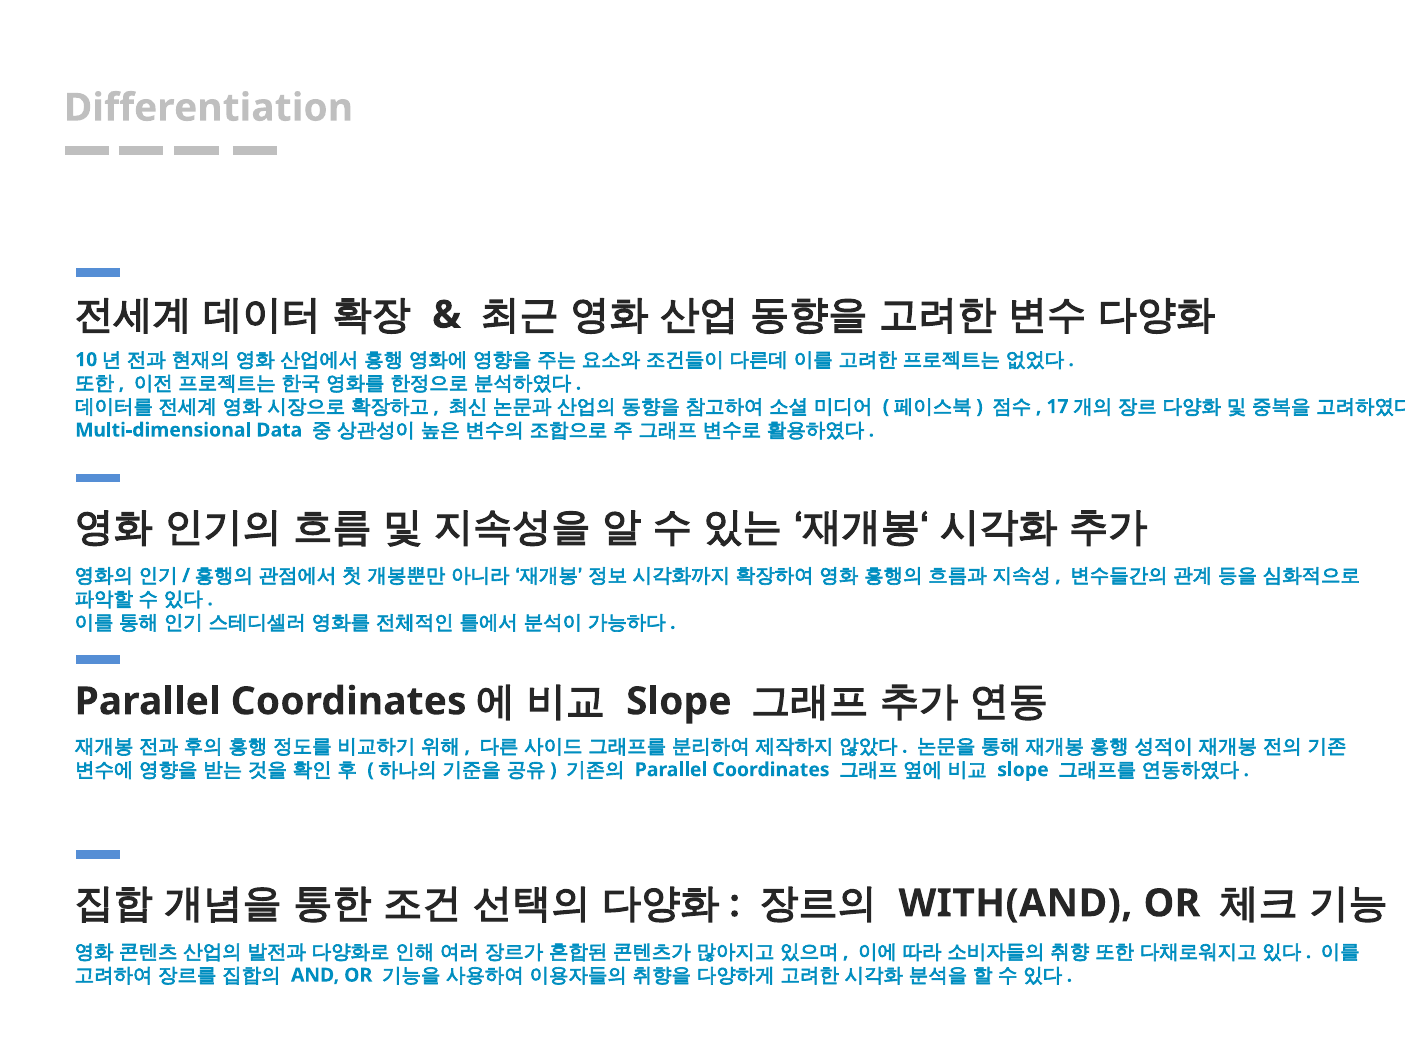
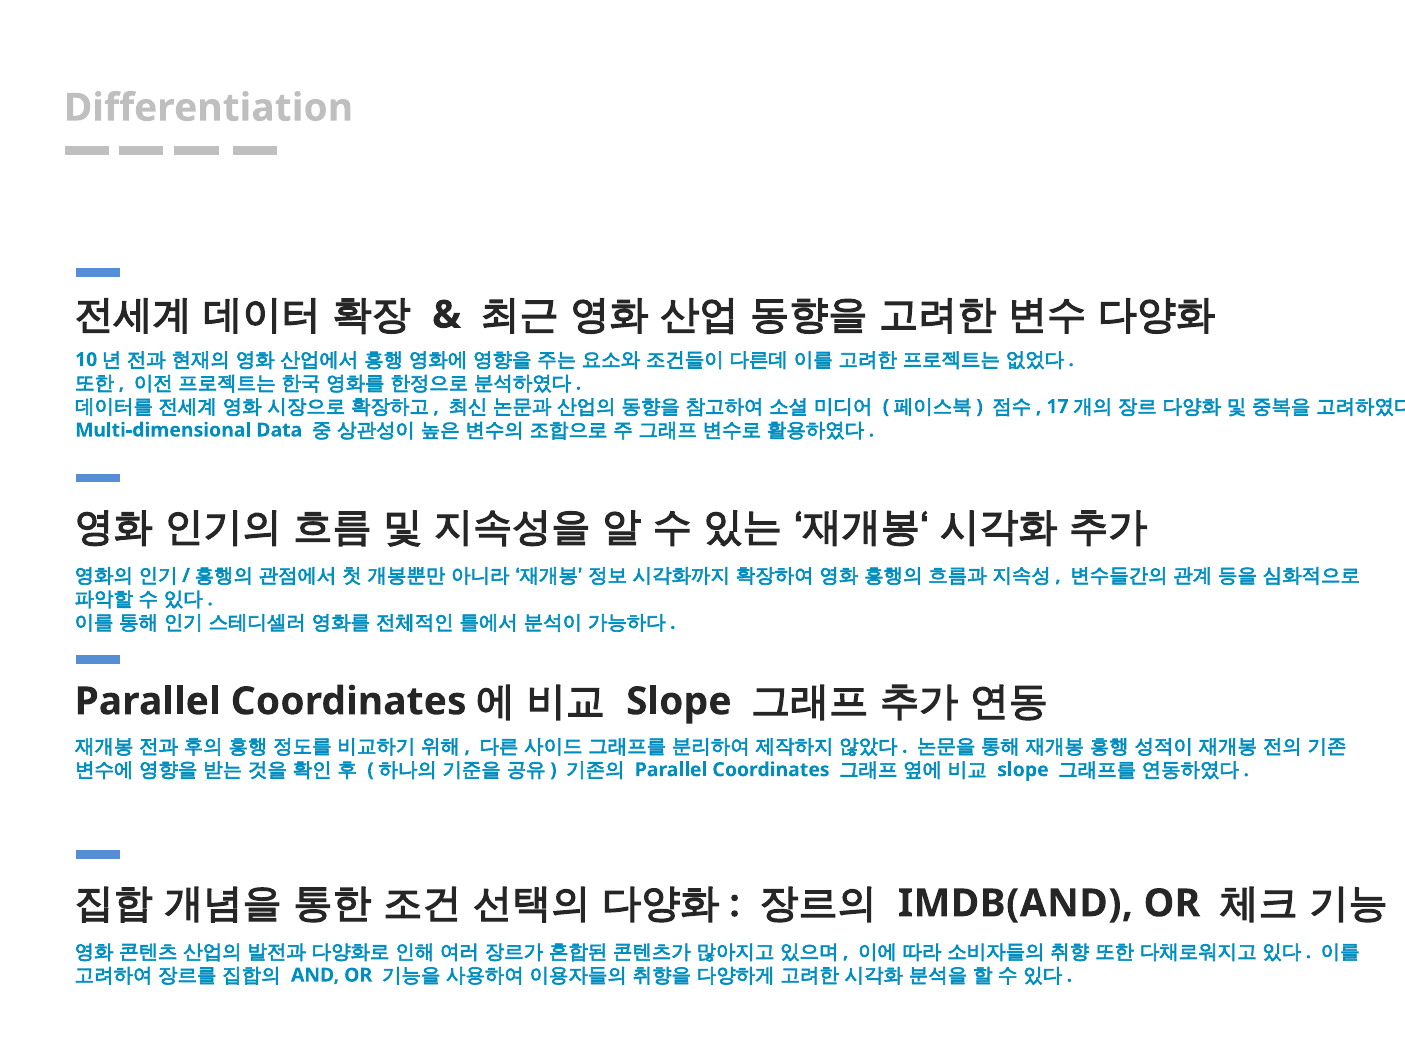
WITH(AND: WITH(AND -> IMDB(AND
